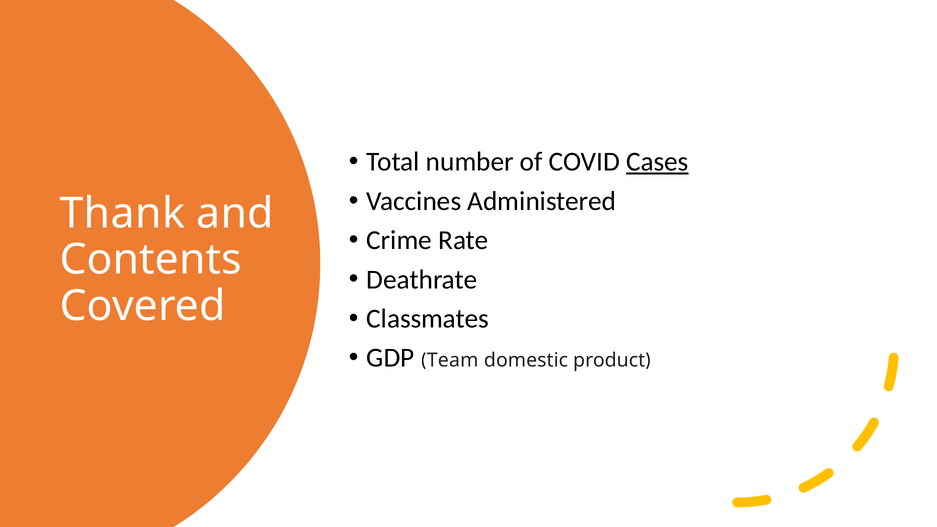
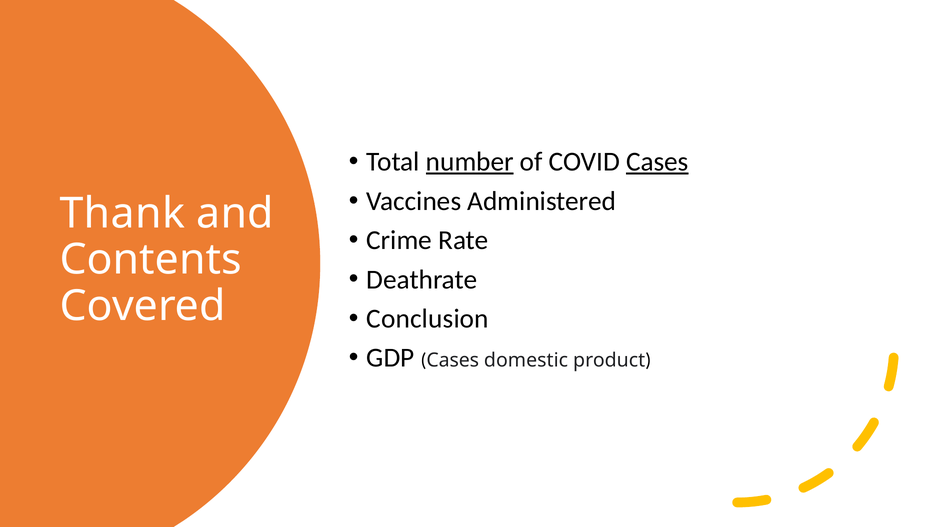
number underline: none -> present
Classmates: Classmates -> Conclusion
Team at (453, 361): Team -> Cases
